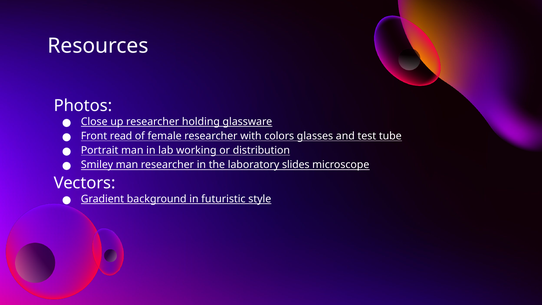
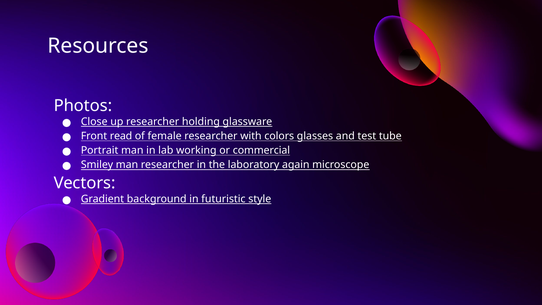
distribution: distribution -> commercial
slides: slides -> again
